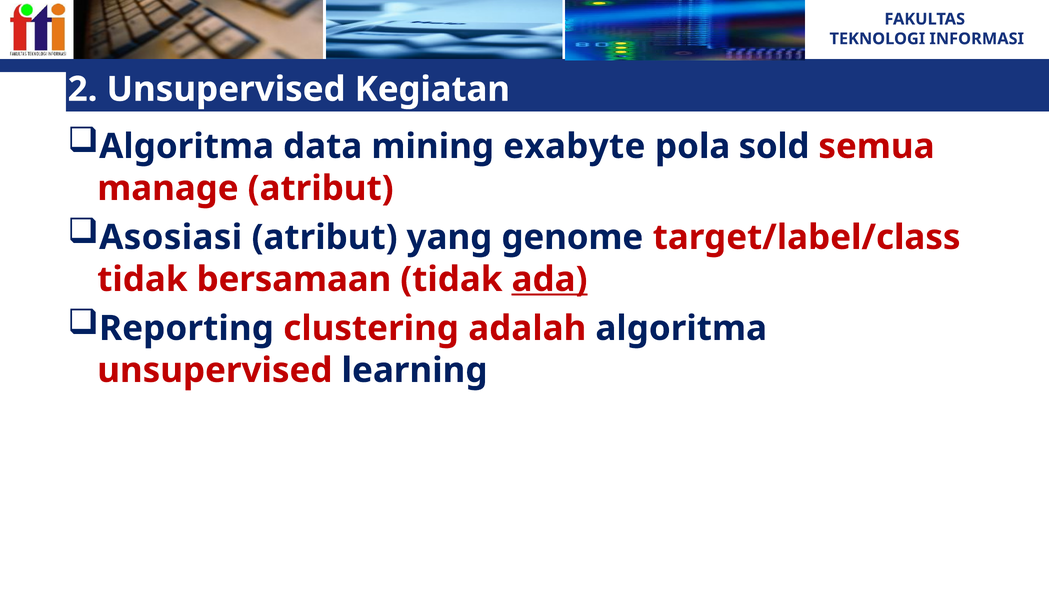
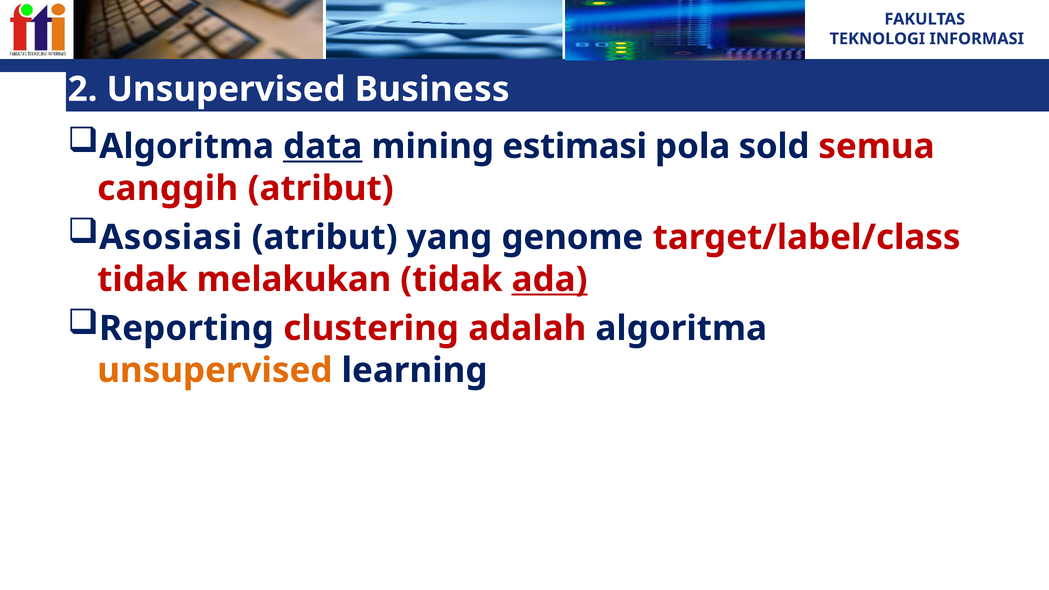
Kegiatan: Kegiatan -> Business
data underline: none -> present
exabyte: exabyte -> estimasi
manage: manage -> canggih
bersamaan: bersamaan -> melakukan
unsupervised at (215, 370) colour: red -> orange
